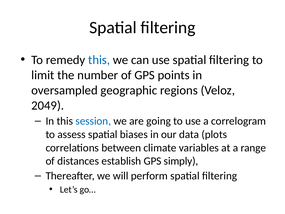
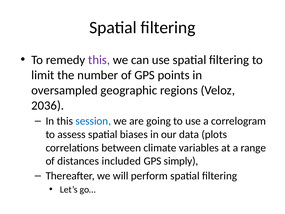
this at (99, 60) colour: blue -> purple
2049: 2049 -> 2036
establish: establish -> included
